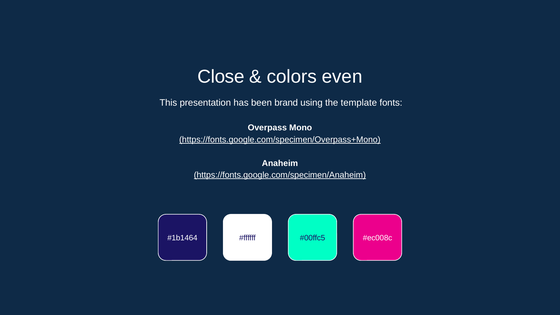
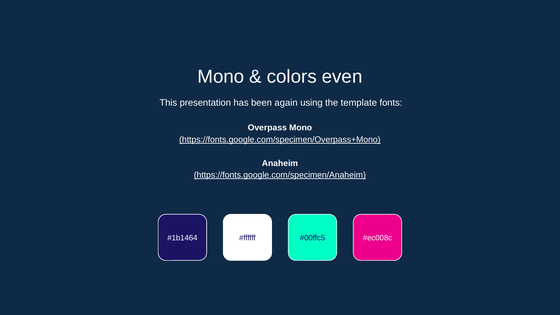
Close at (221, 77): Close -> Mono
brand: brand -> again
